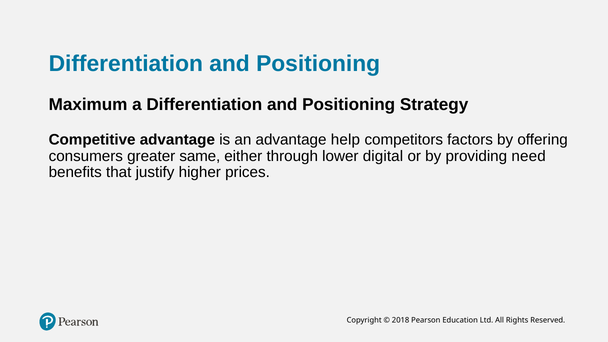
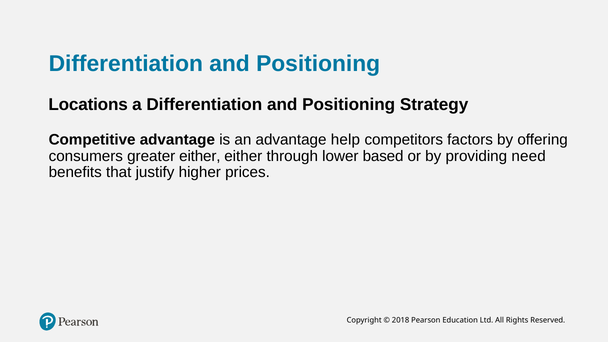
Maximum: Maximum -> Locations
greater same: same -> either
digital: digital -> based
